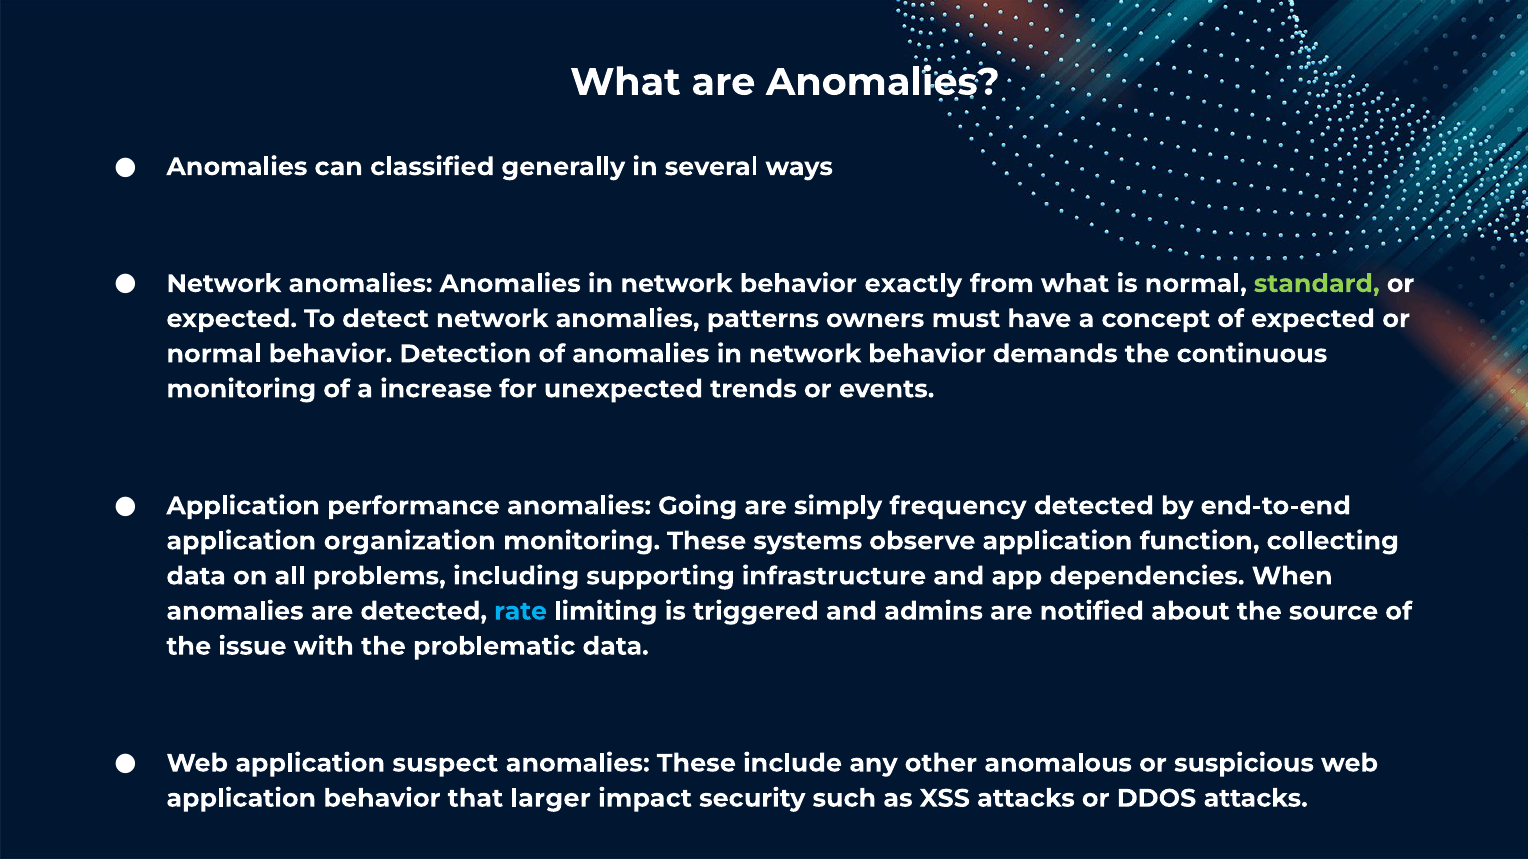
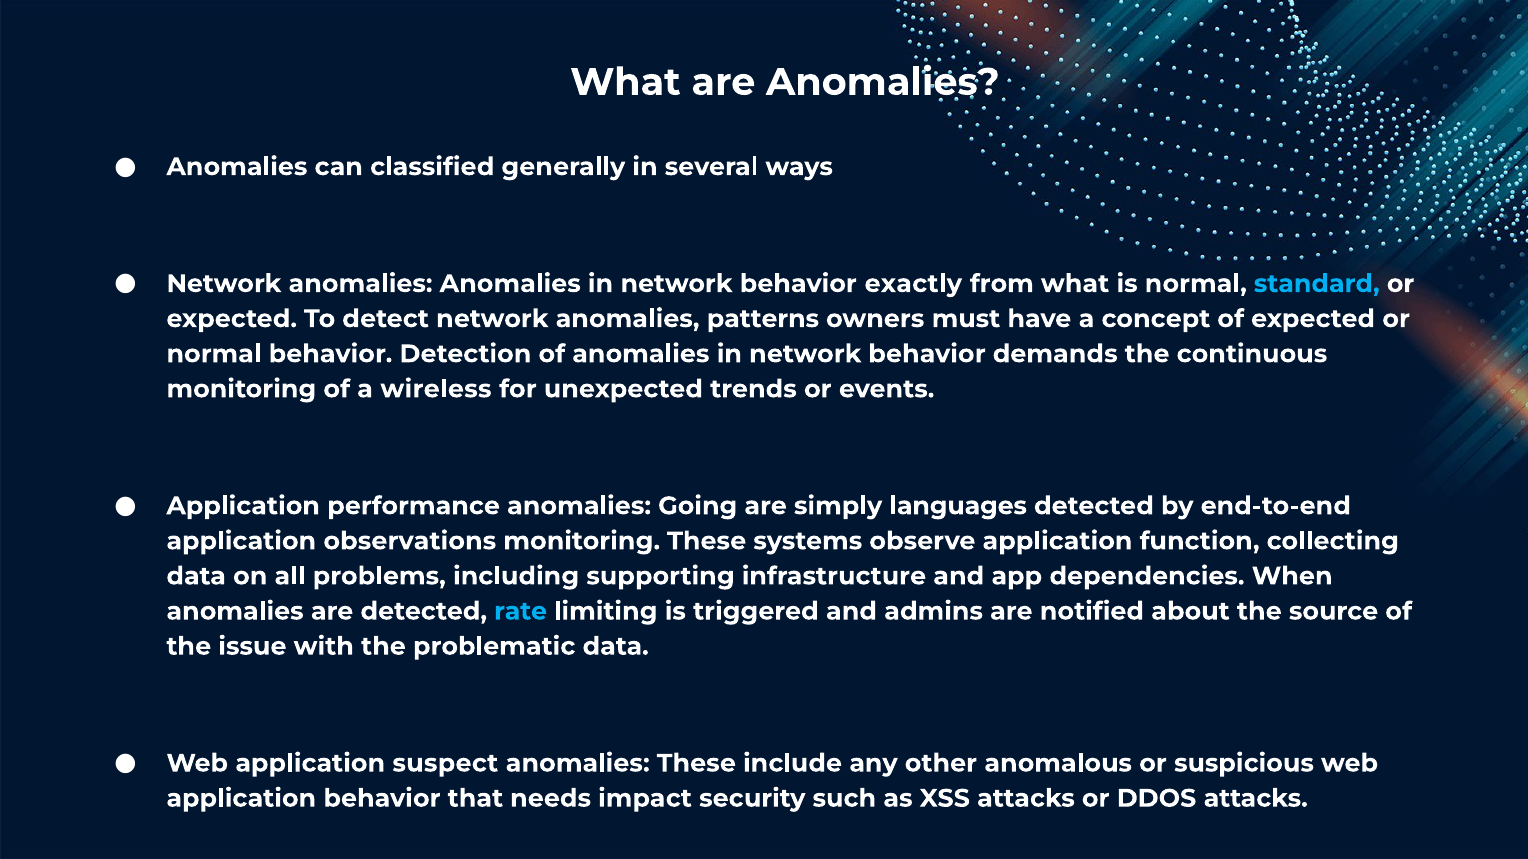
standard colour: light green -> light blue
increase: increase -> wireless
frequency: frequency -> languages
organization: organization -> observations
larger: larger -> needs
